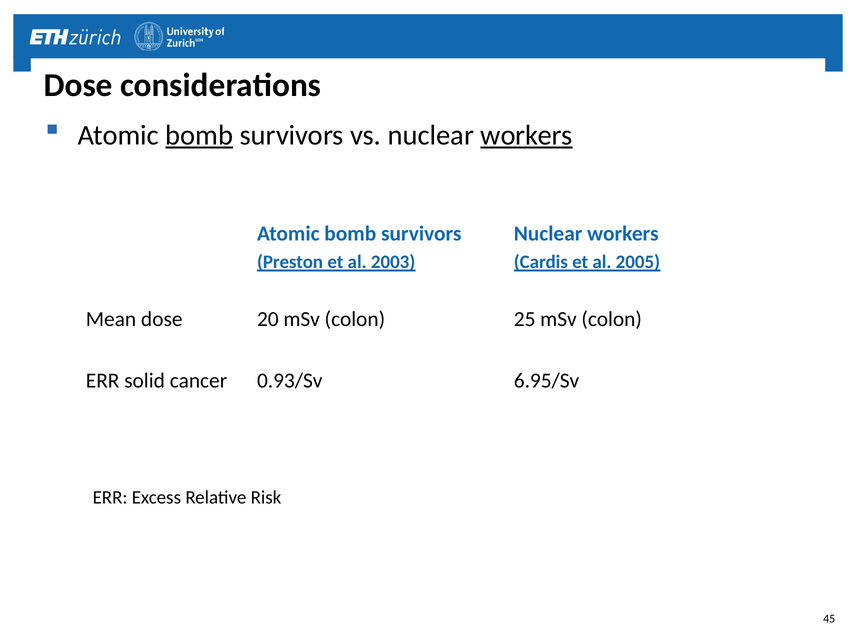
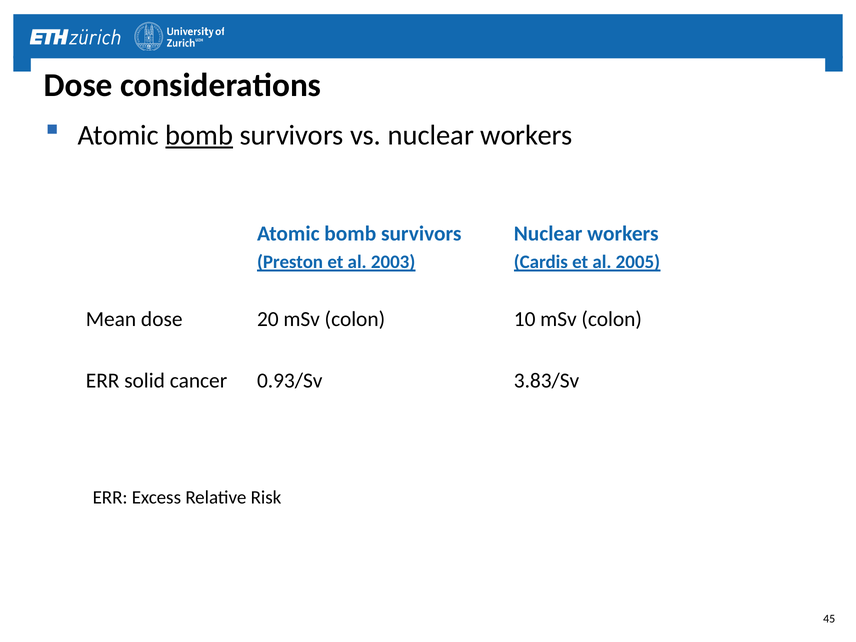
workers at (526, 135) underline: present -> none
25: 25 -> 10
6.95/Sv: 6.95/Sv -> 3.83/Sv
